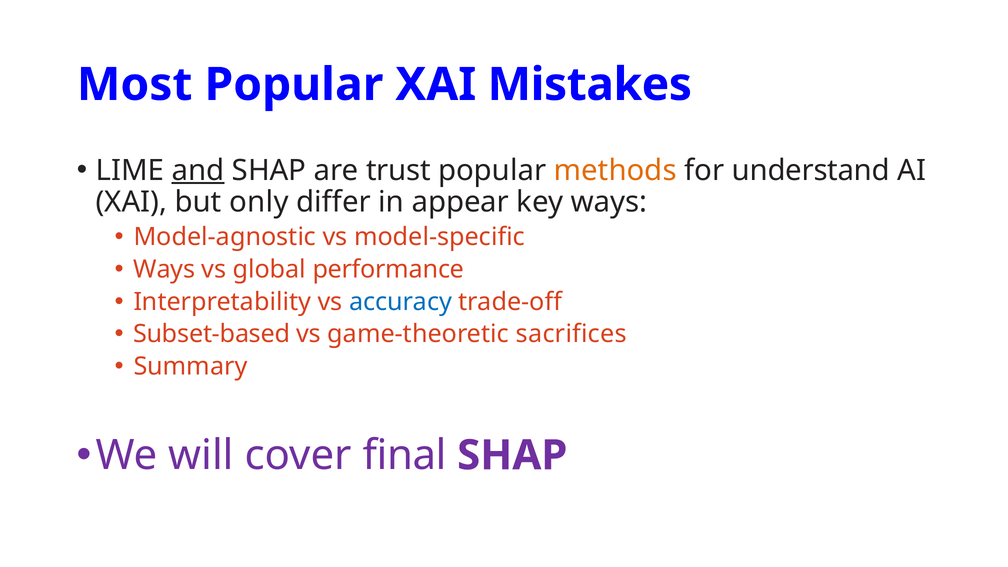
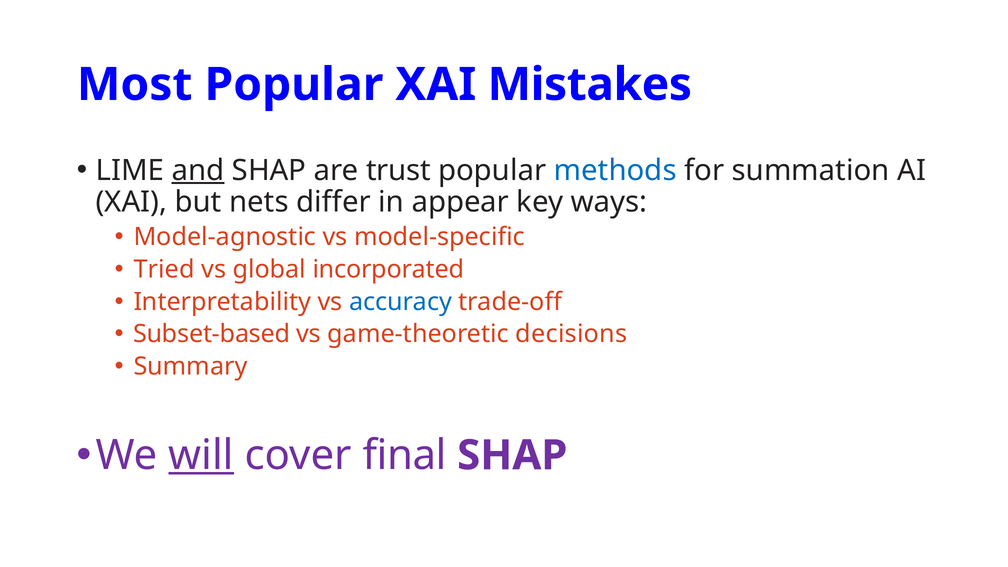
methods colour: orange -> blue
understand: understand -> summation
only: only -> nets
Ways at (164, 269): Ways -> Tried
performance: performance -> incorporated
sacrifices: sacrifices -> decisions
will underline: none -> present
